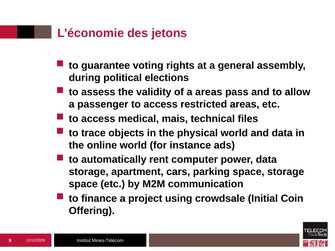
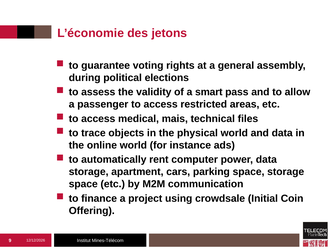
a areas: areas -> smart
